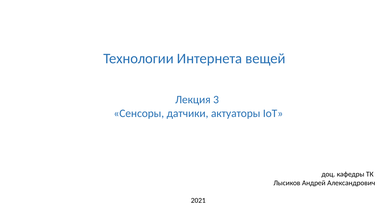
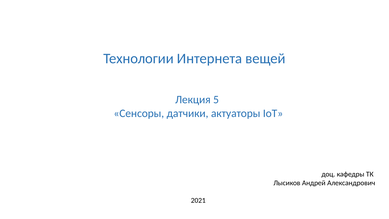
3: 3 -> 5
